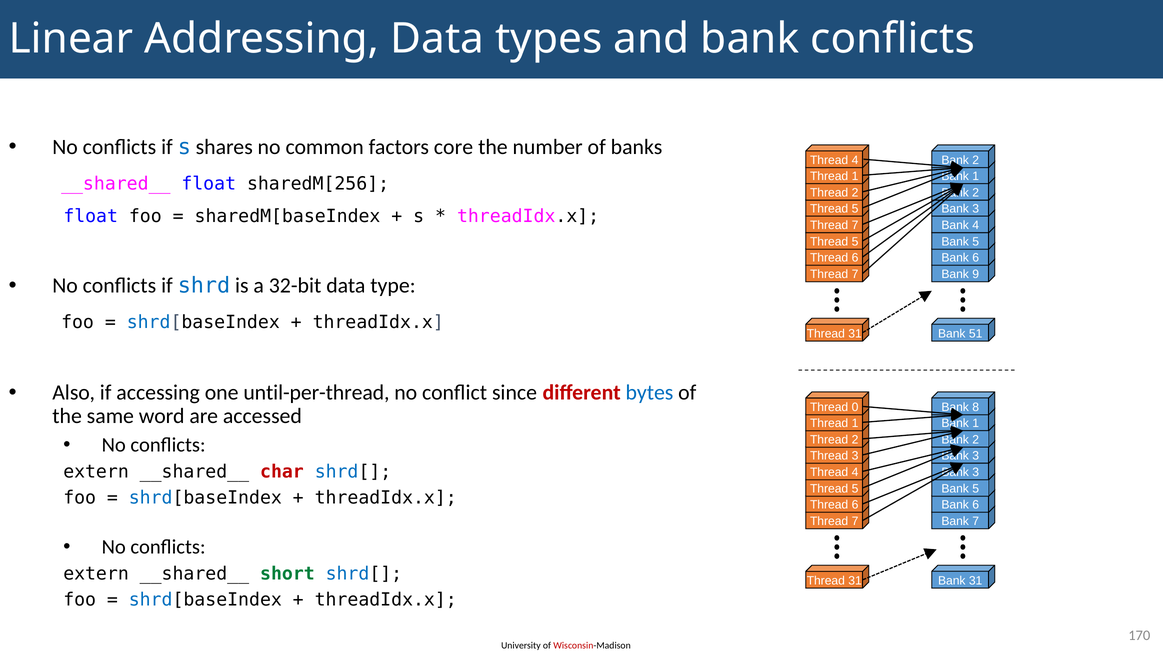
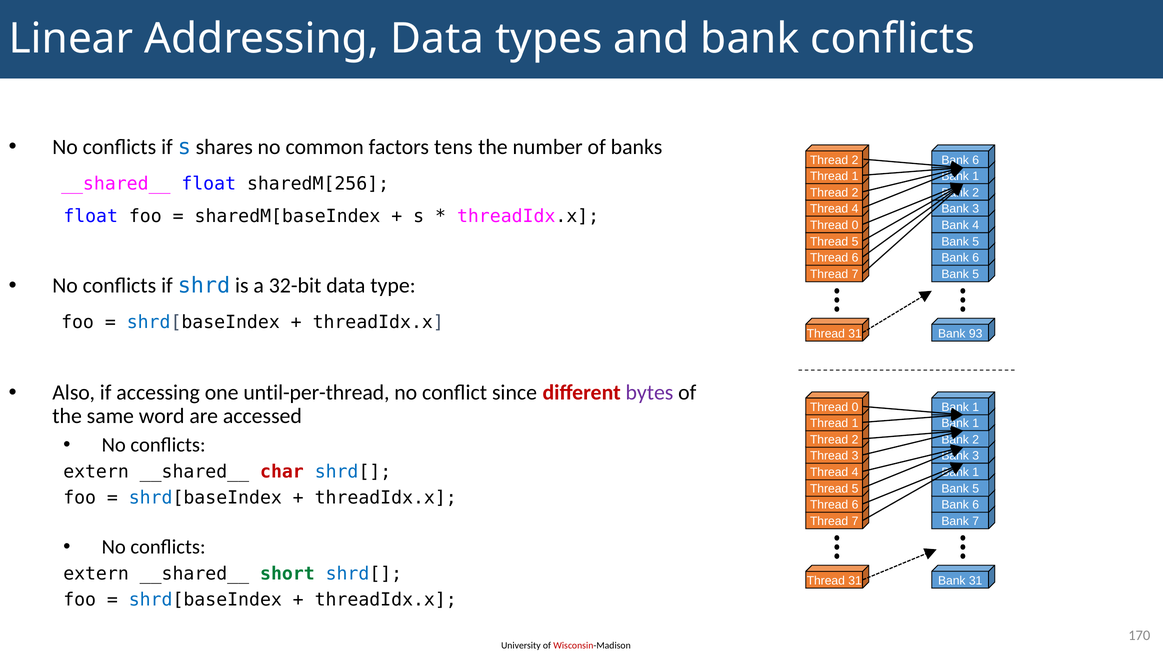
core: core -> tens
4 at (855, 160): 4 -> 2
2 at (976, 160): 2 -> 6
5 at (855, 209): 5 -> 4
7 at (855, 225): 7 -> 0
9 at (976, 274): 9 -> 5
51: 51 -> 93
bytes colour: blue -> purple
8 at (976, 407): 8 -> 1
3 at (976, 472): 3 -> 1
